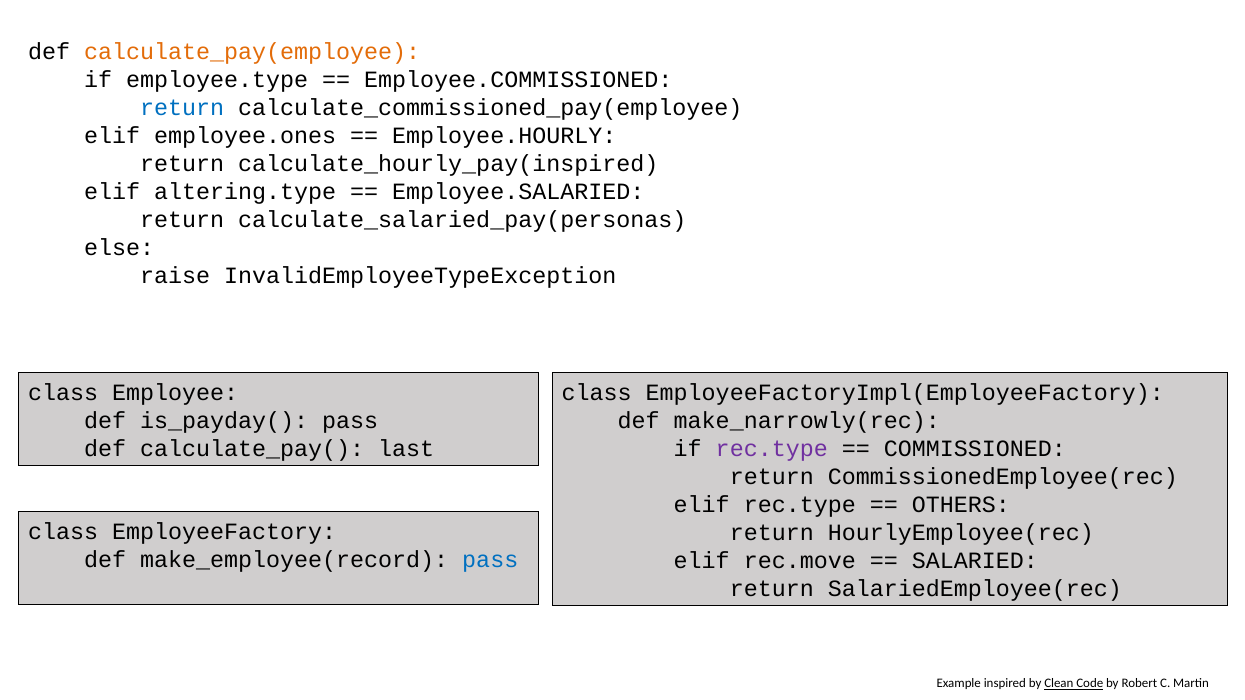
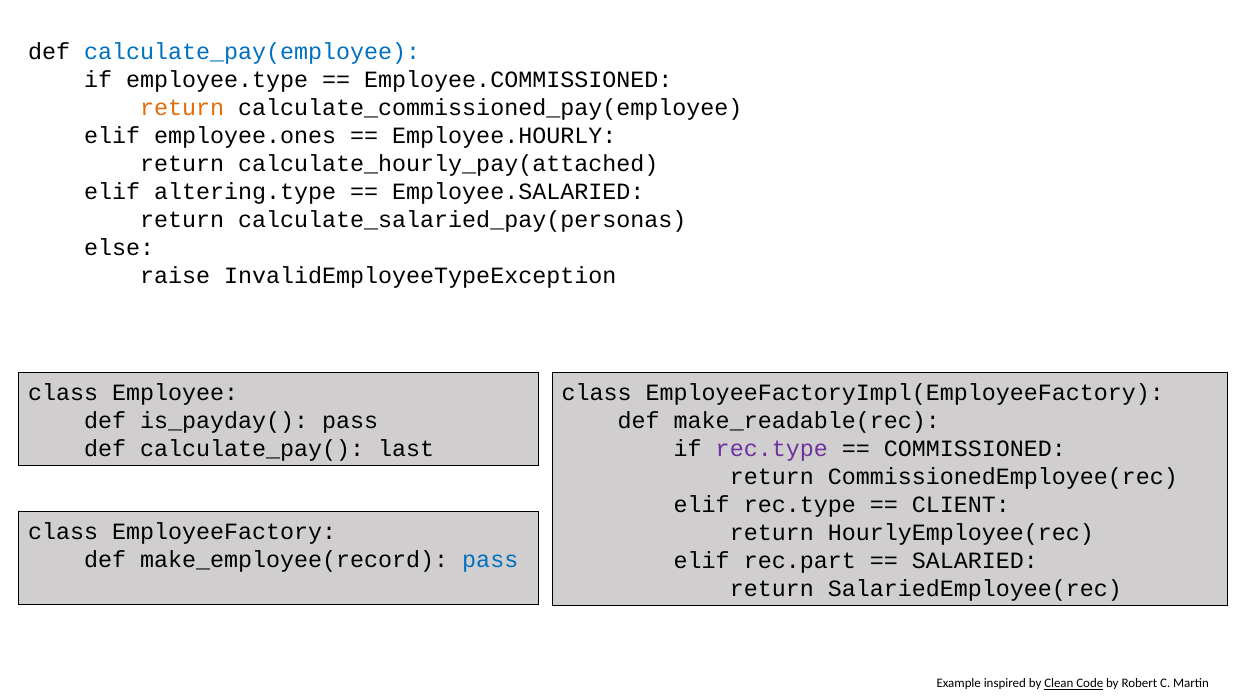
calculate_pay(employee colour: orange -> blue
return at (182, 107) colour: blue -> orange
calculate_hourly_pay(inspired: calculate_hourly_pay(inspired -> calculate_hourly_pay(attached
make_narrowly(rec: make_narrowly(rec -> make_readable(rec
OTHERS: OTHERS -> CLIENT
rec.move: rec.move -> rec.part
